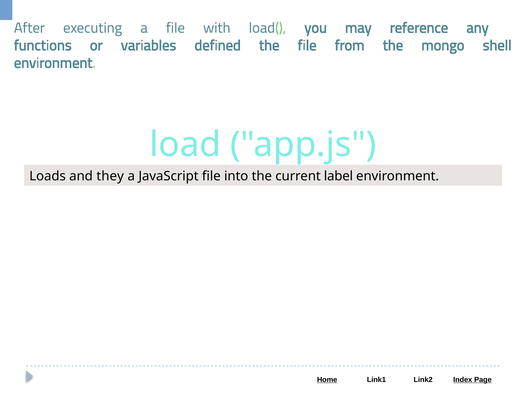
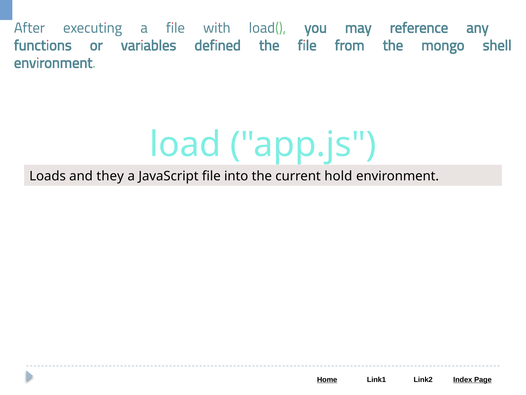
label: label -> hold
